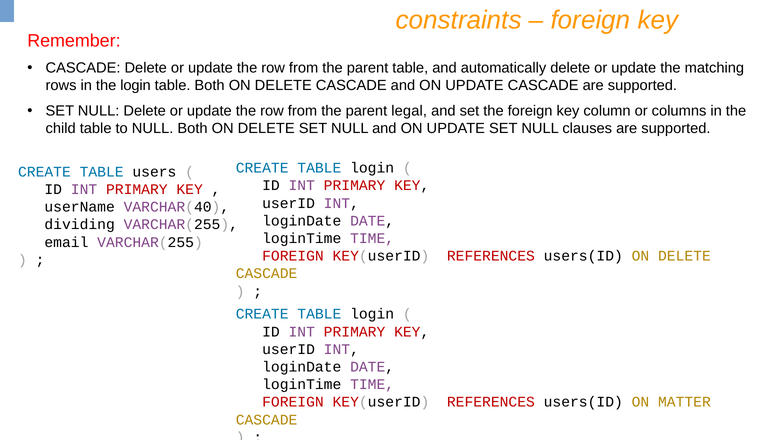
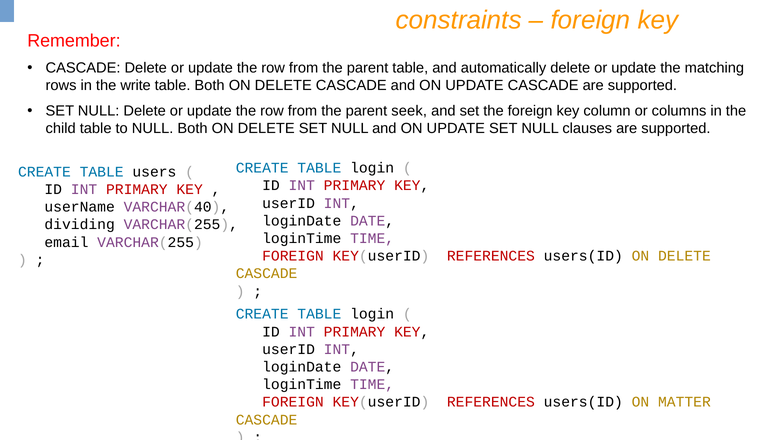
the login: login -> write
legal: legal -> seek
